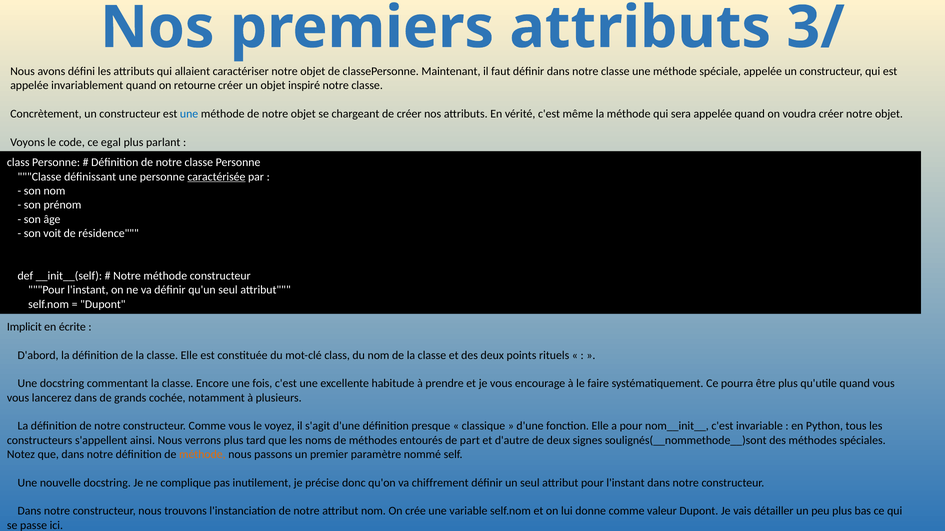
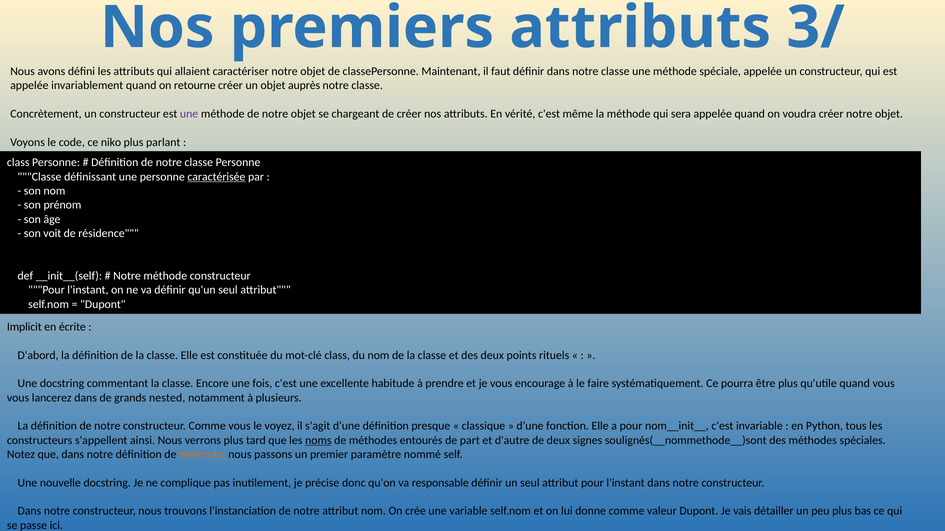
inspiré: inspiré -> auprès
une at (189, 114) colour: blue -> purple
egal: egal -> niko
cochée: cochée -> nested
noms underline: none -> present
chiffrement: chiffrement -> responsable
